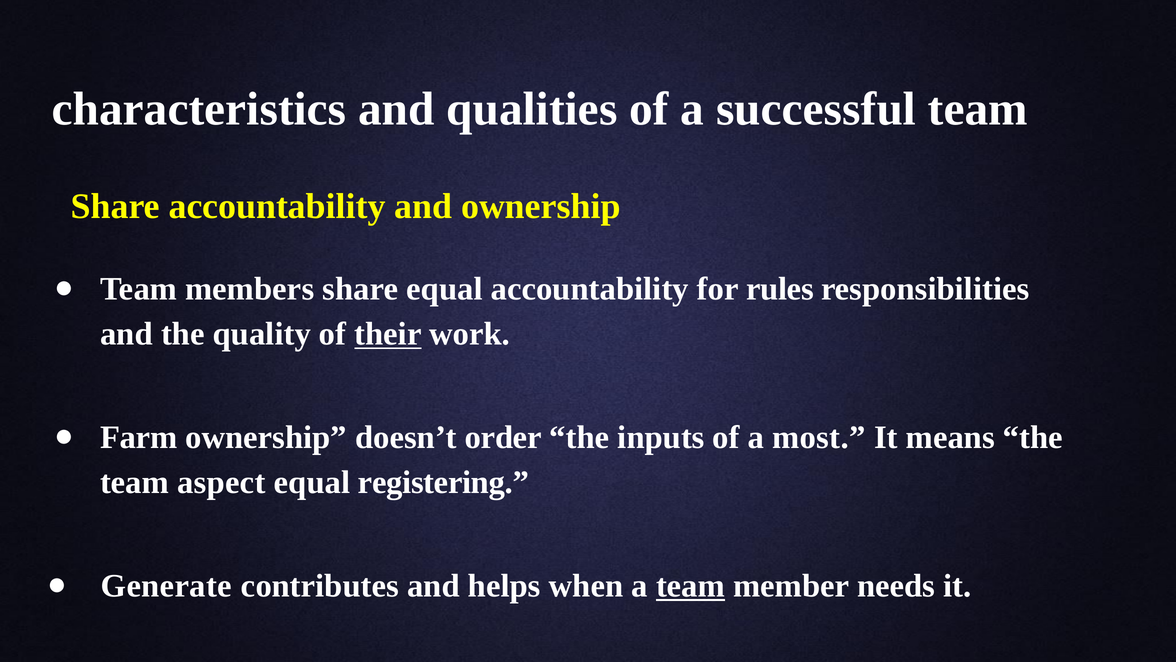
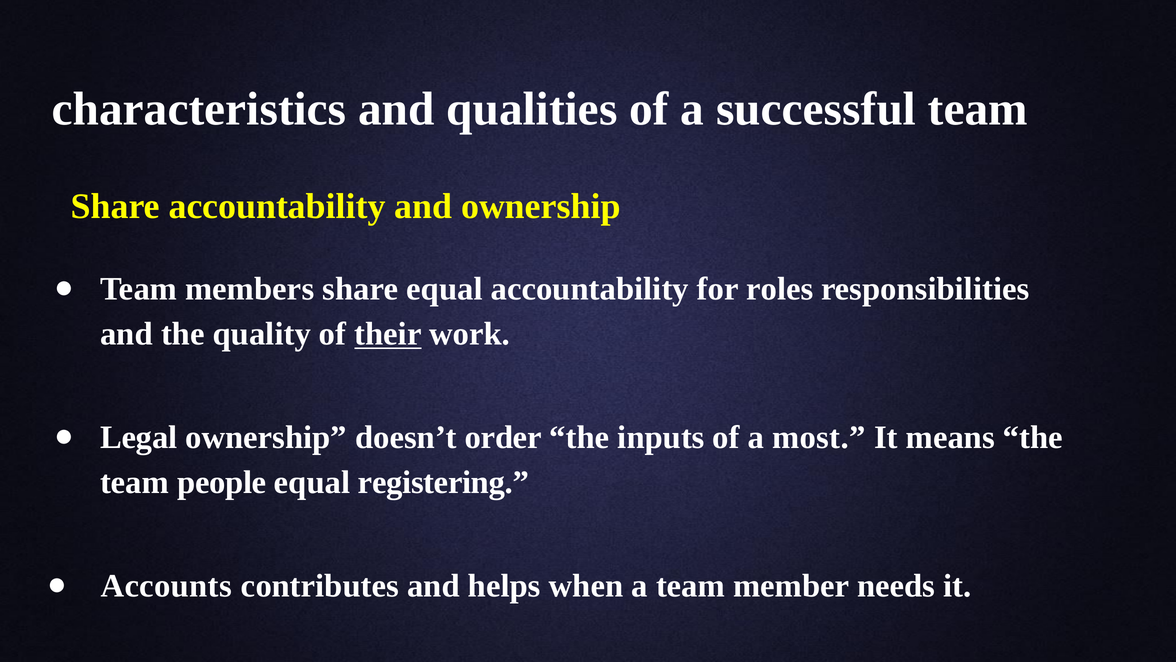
rules: rules -> roles
Farm: Farm -> Legal
aspect: aspect -> people
Generate: Generate -> Accounts
team at (691, 586) underline: present -> none
